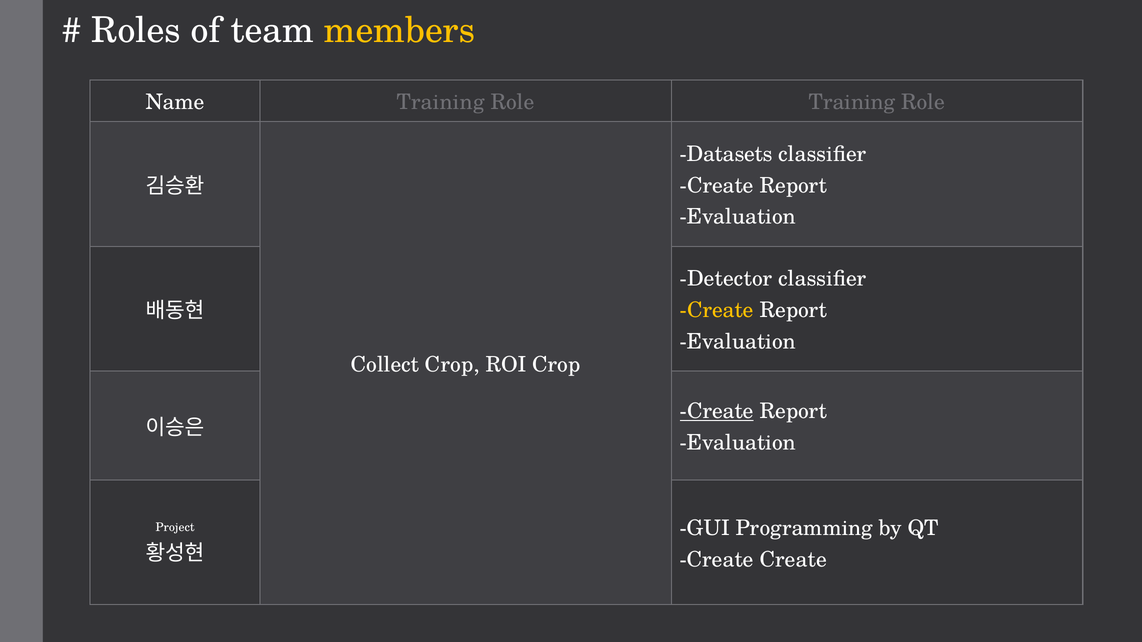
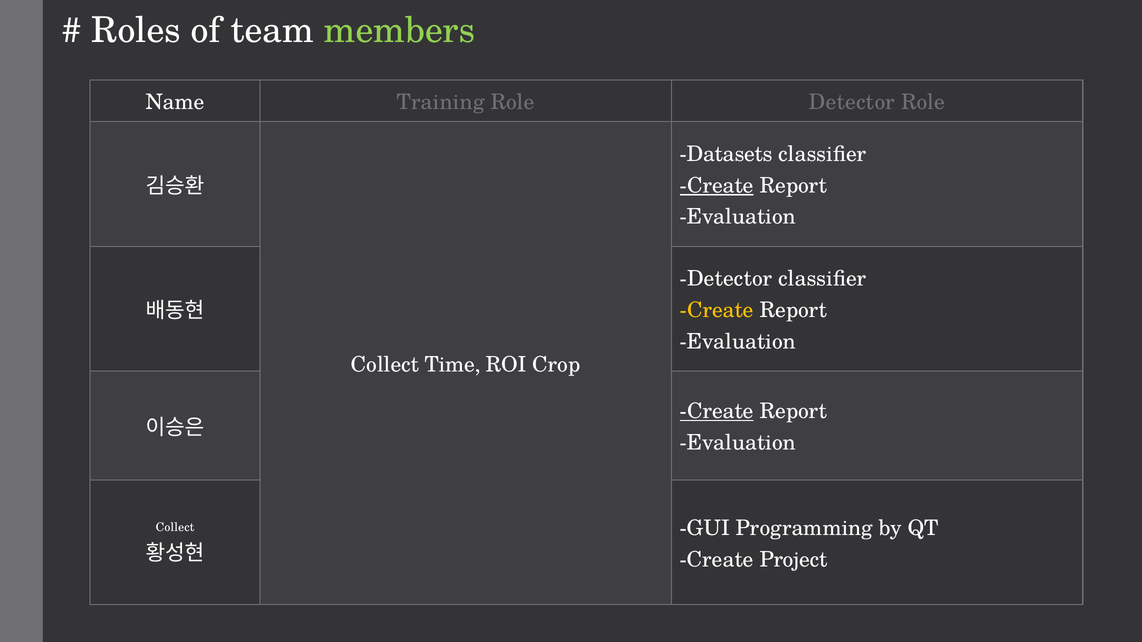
members colour: yellow -> light green
Role Training: Training -> Detector
Create at (717, 186) underline: none -> present
Collect Crop: Crop -> Time
Project at (175, 528): Project -> Collect
Create Create: Create -> Project
